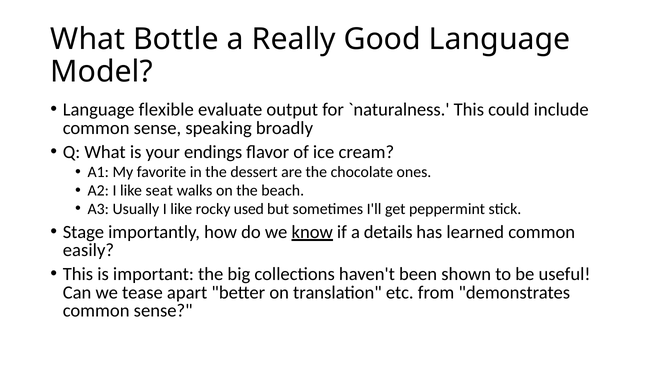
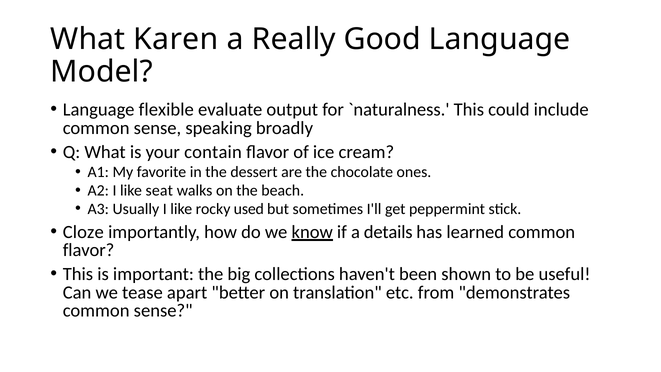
Bottle: Bottle -> Karen
endings: endings -> contain
Stage: Stage -> Cloze
easily at (88, 250): easily -> flavor
